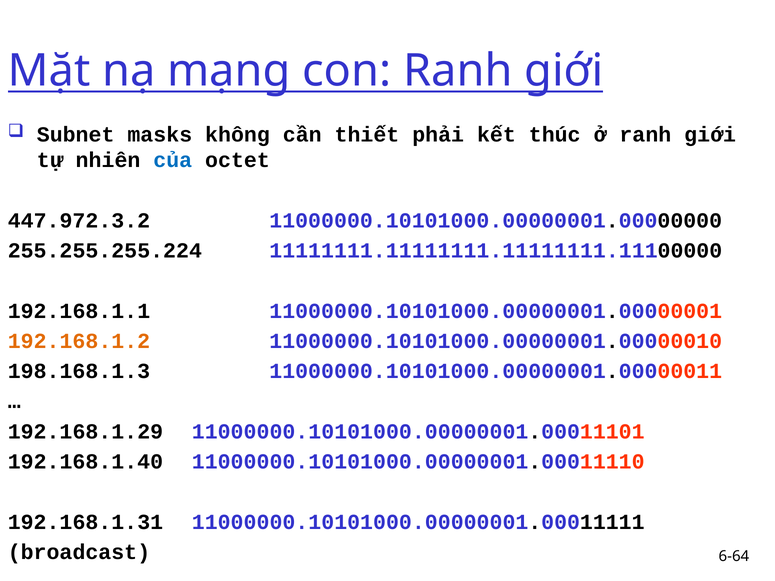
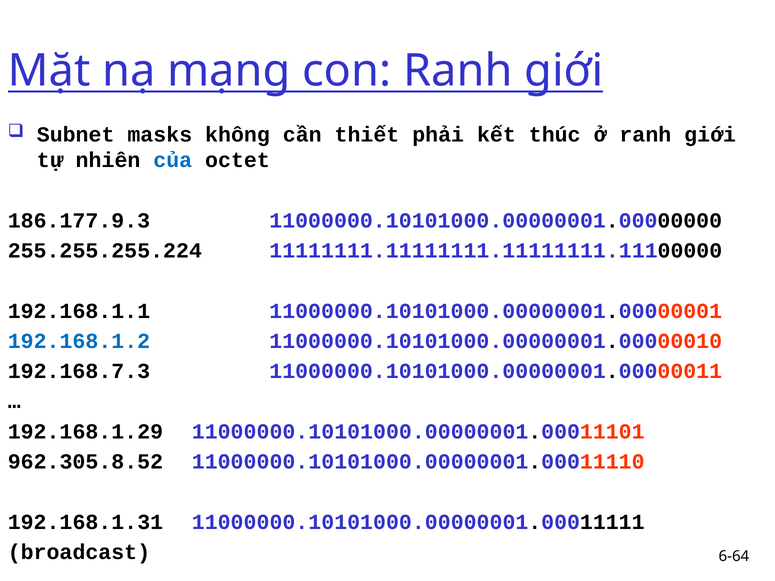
447.972.3.2: 447.972.3.2 -> 186.177.9.3
192.168.1.2 colour: orange -> blue
198.168.1.3: 198.168.1.3 -> 192.168.7.3
192.168.1.40: 192.168.1.40 -> 962.305.8.52
